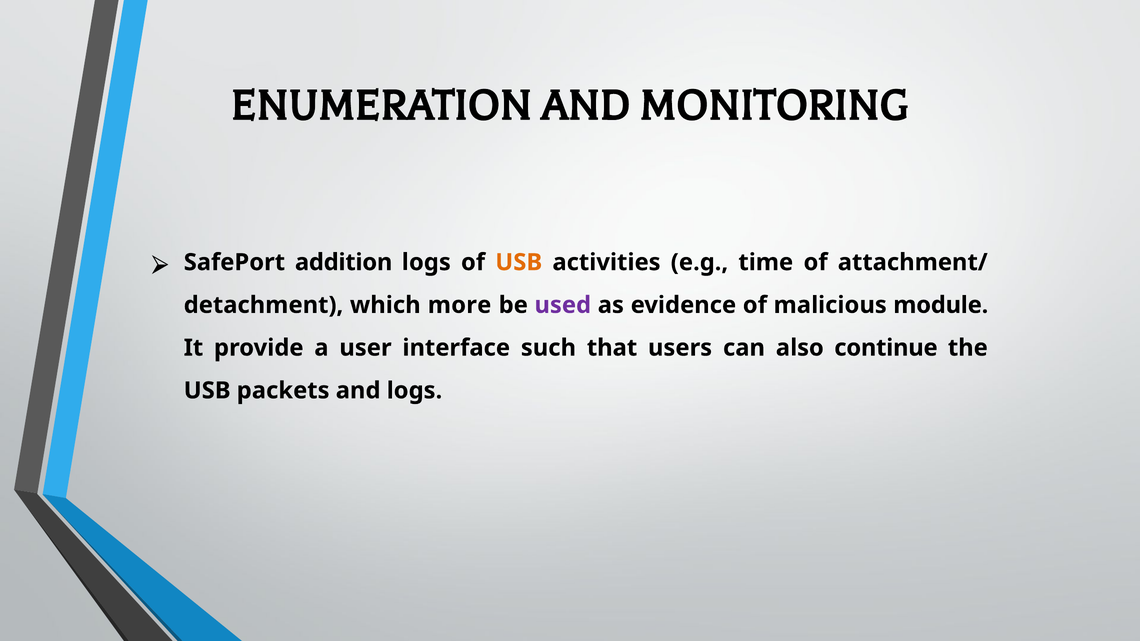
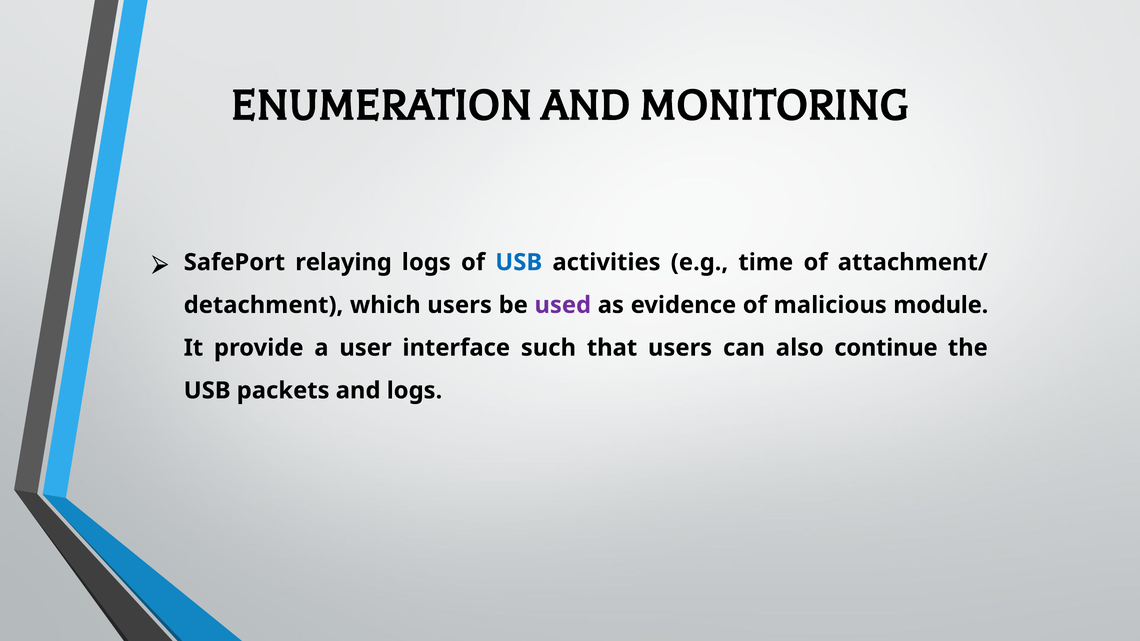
addition: addition -> relaying
USB at (519, 262) colour: orange -> blue
which more: more -> users
